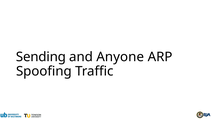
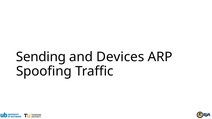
Anyone: Anyone -> Devices
